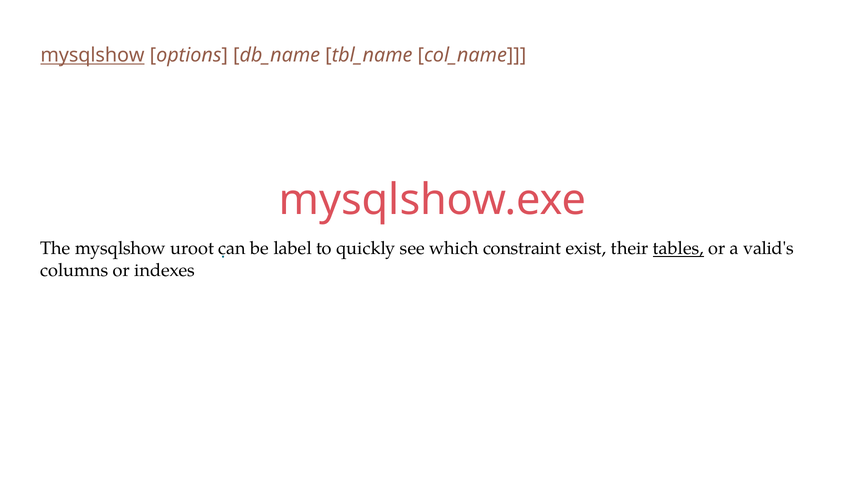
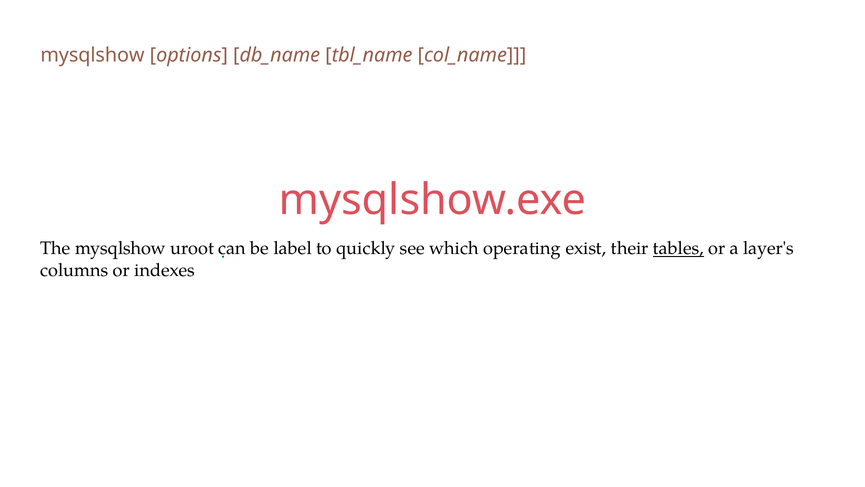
mysqlshow at (92, 55) underline: present -> none
constraint: constraint -> operating
valid's: valid's -> layer's
